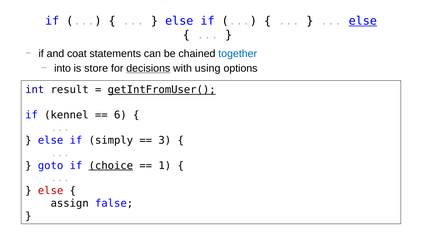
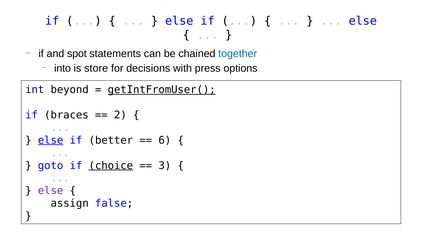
else at (363, 21) underline: present -> none
coat: coat -> spot
decisions underline: present -> none
using: using -> press
result: result -> beyond
kennel: kennel -> braces
6: 6 -> 2
else at (51, 140) underline: none -> present
simply: simply -> better
3: 3 -> 6
1: 1 -> 3
else at (51, 191) colour: red -> purple
